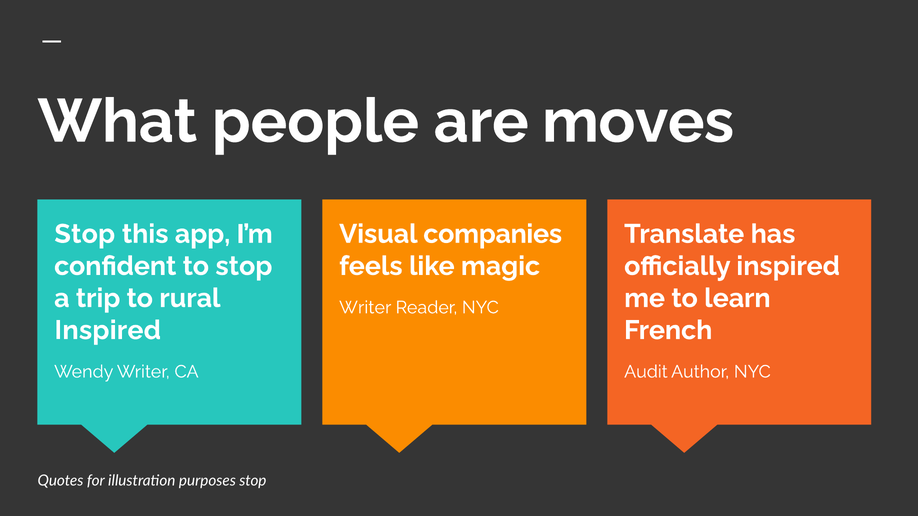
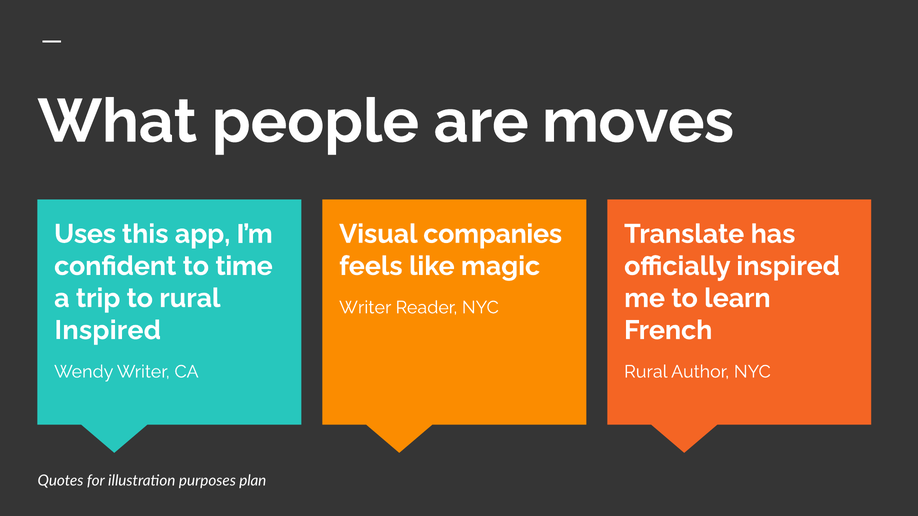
Stop at (85, 234): Stop -> Uses
to stop: stop -> time
Audit at (646, 372): Audit -> Rural
purposes stop: stop -> plan
